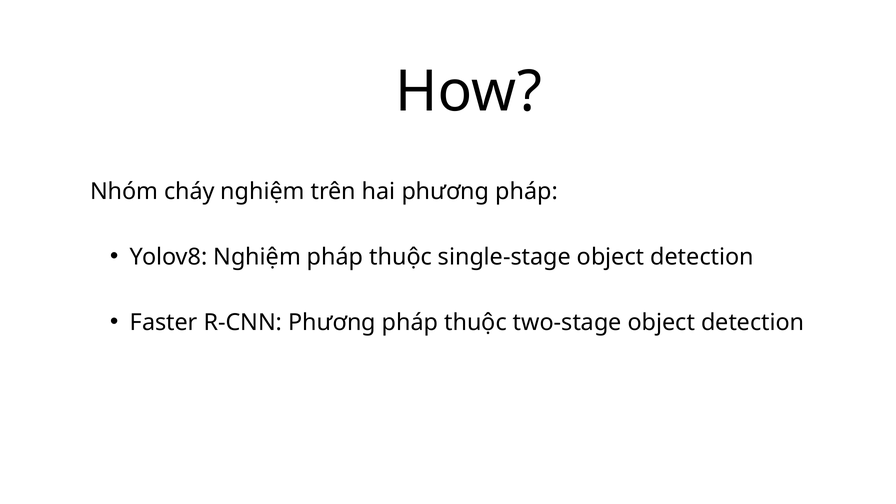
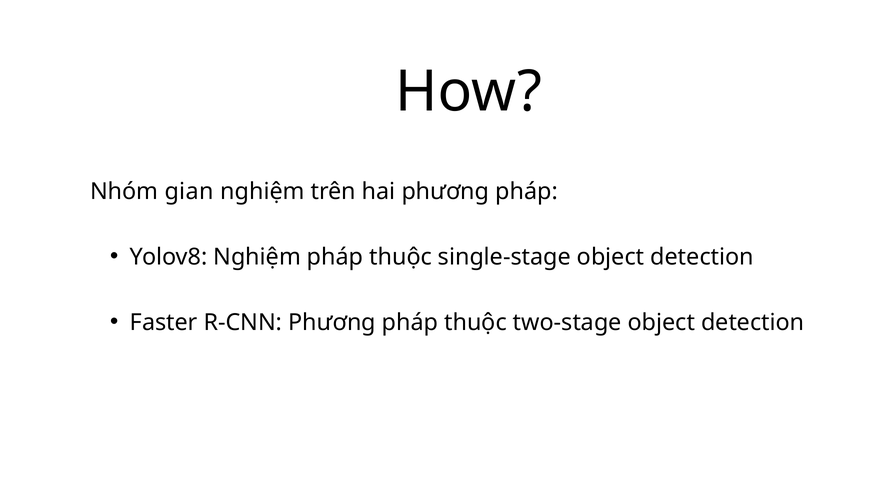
cháy: cháy -> gian
